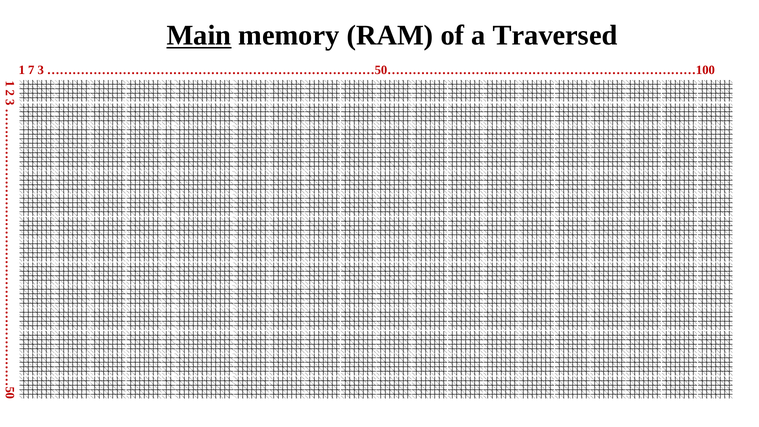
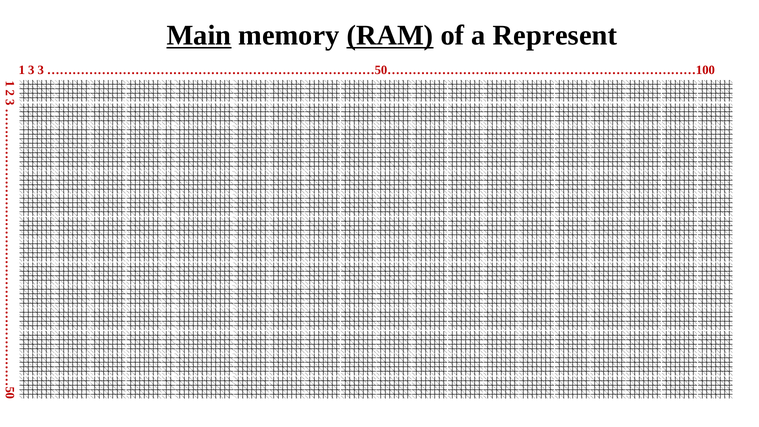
RAM underline: none -> present
Traversed: Traversed -> Represent
1 7: 7 -> 3
